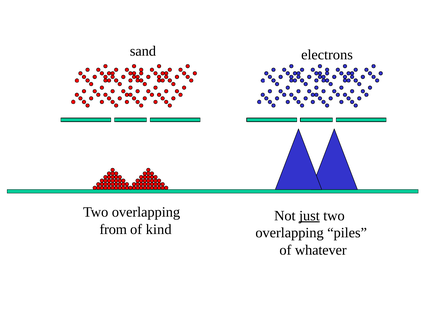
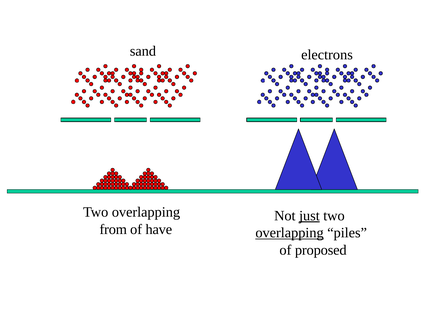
kind: kind -> have
overlapping at (290, 233) underline: none -> present
whatever: whatever -> proposed
